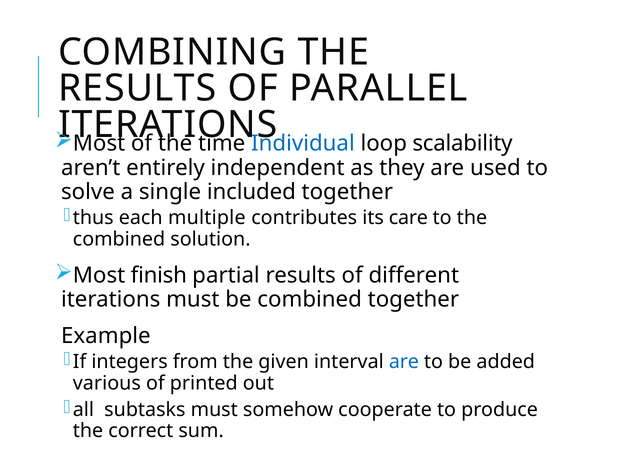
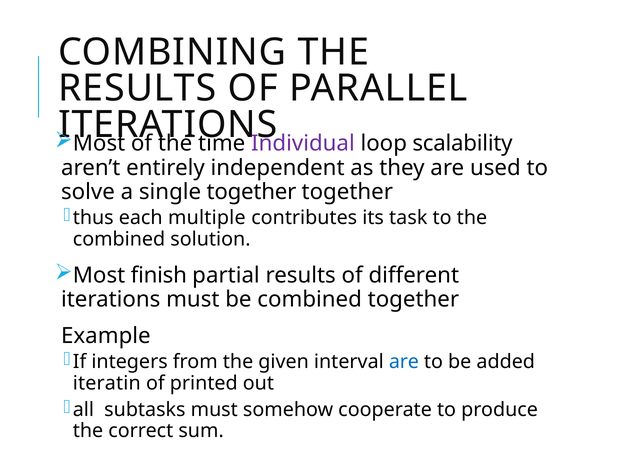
Individual colour: blue -> purple
single included: included -> together
care: care -> task
various: various -> iteratin
